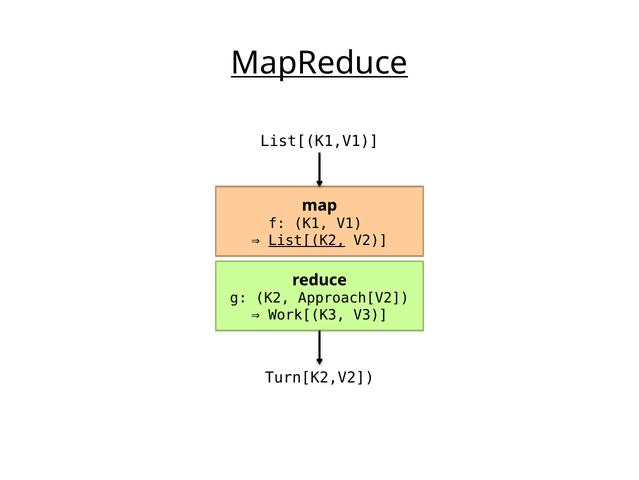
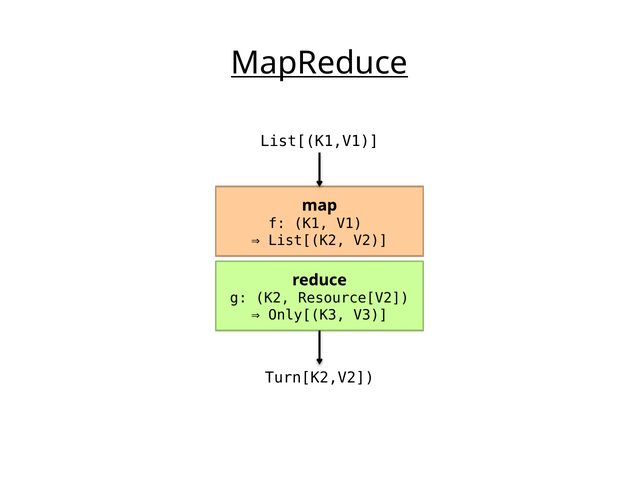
List[(K2 underline: present -> none
Approach[V2: Approach[V2 -> Resource[V2
Work[(K3: Work[(K3 -> Only[(K3
